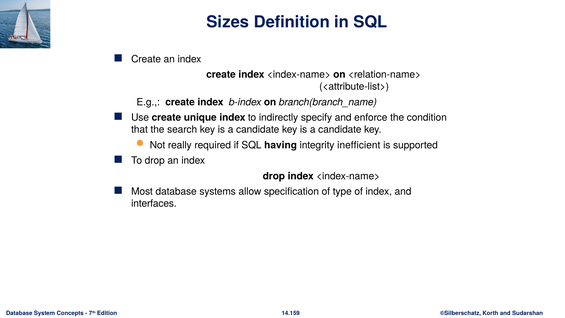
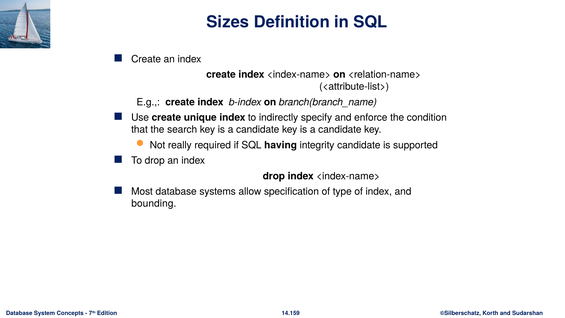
integrity inefficient: inefficient -> candidate
interfaces: interfaces -> bounding
